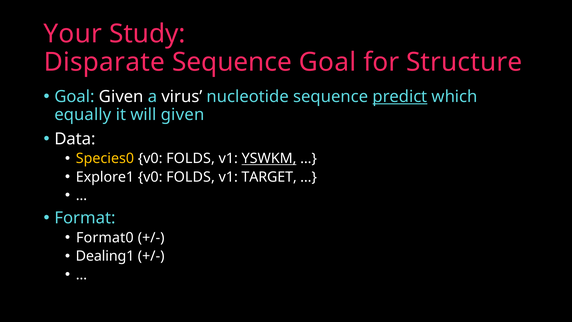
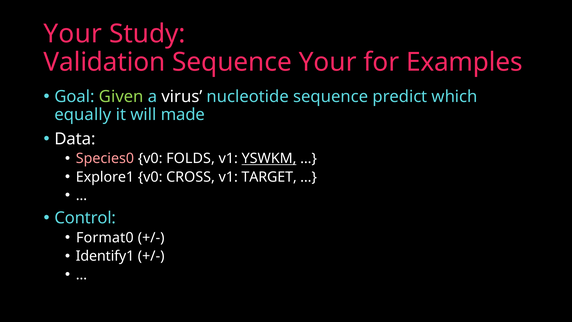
Disparate: Disparate -> Validation
Sequence Goal: Goal -> Your
Structure: Structure -> Examples
Given at (121, 97) colour: white -> light green
predict underline: present -> none
will given: given -> made
Species0 colour: yellow -> pink
FOLDS at (191, 177): FOLDS -> CROSS
Format: Format -> Control
Dealing1: Dealing1 -> Identify1
